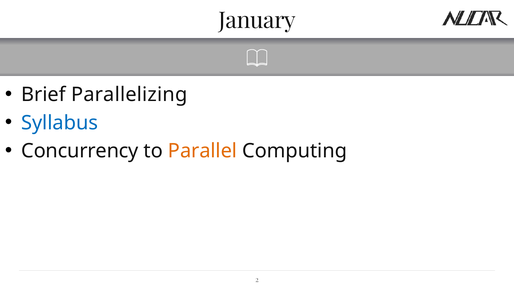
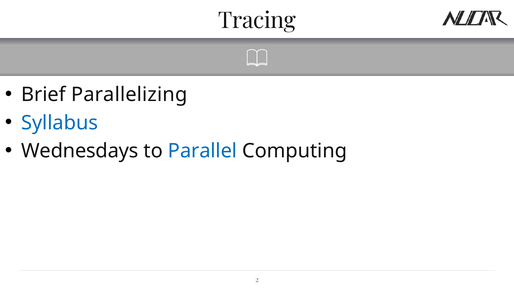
January: January -> Tracing
Concurrency: Concurrency -> Wednesdays
Parallel colour: orange -> blue
